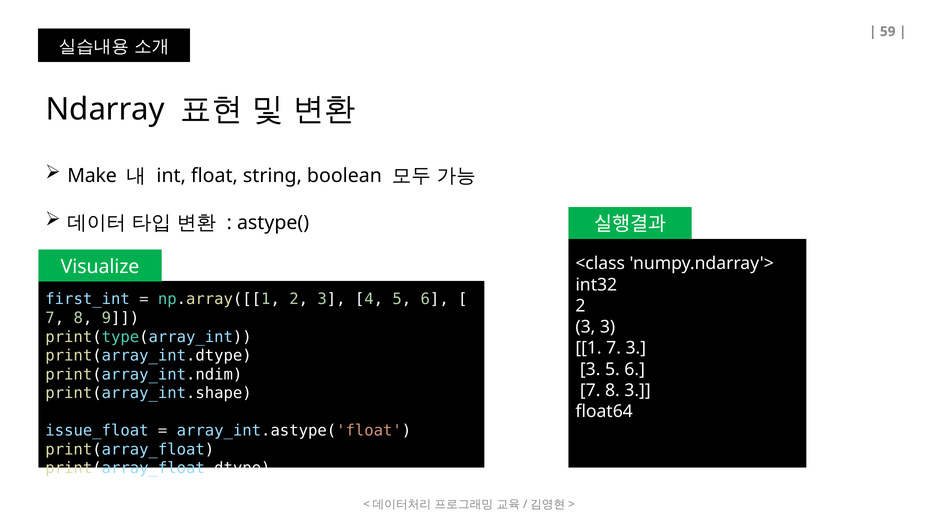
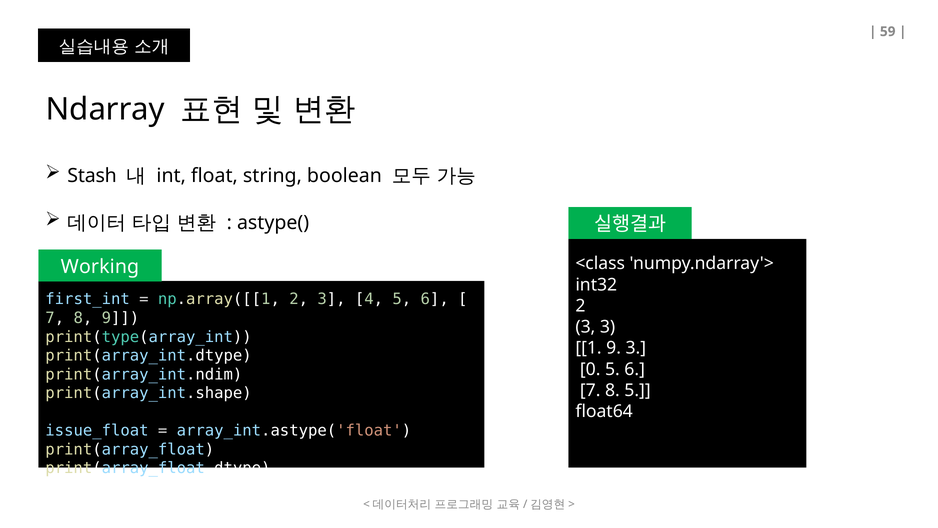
Make: Make -> Stash
Visualize: Visualize -> Working
1 7: 7 -> 9
3 at (590, 369): 3 -> 0
8 3: 3 -> 5
